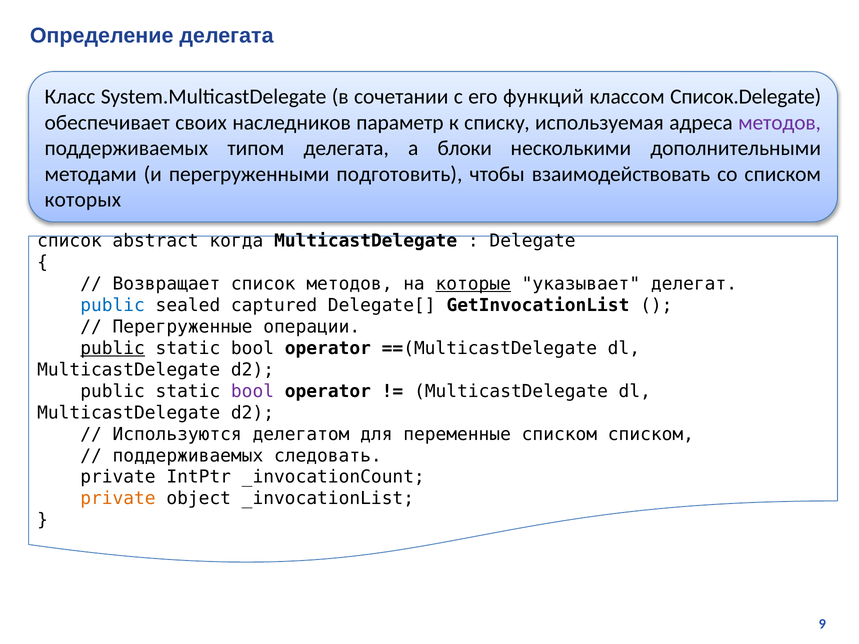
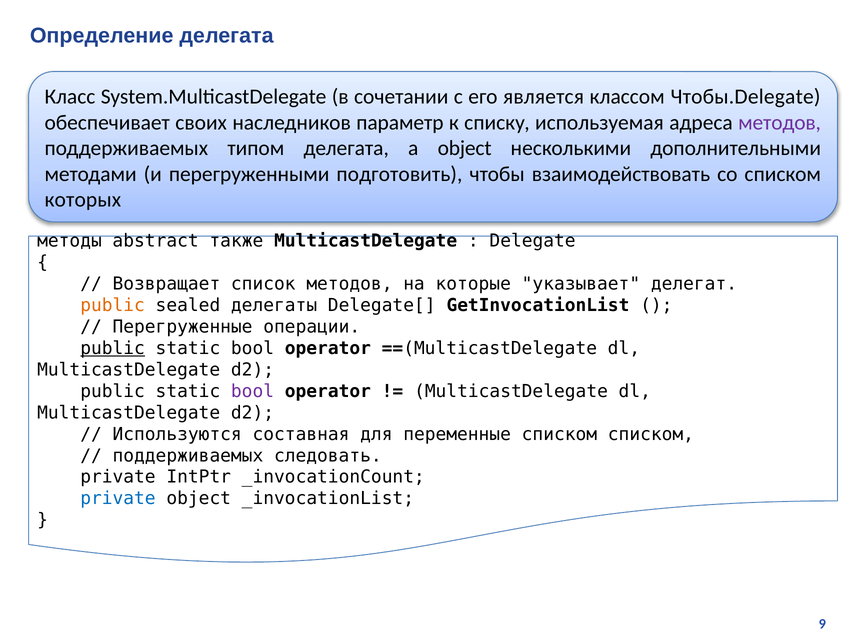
функций: функций -> является
Список.Delegate: Список.Delegate -> Чтобы.Delegate
а блоки: блоки -> object
список at (69, 241): список -> методы
когда: когда -> также
которые underline: present -> none
public at (113, 305) colour: blue -> orange
captured: captured -> делегаты
делегатом: делегатом -> составная
private at (118, 499) colour: orange -> blue
